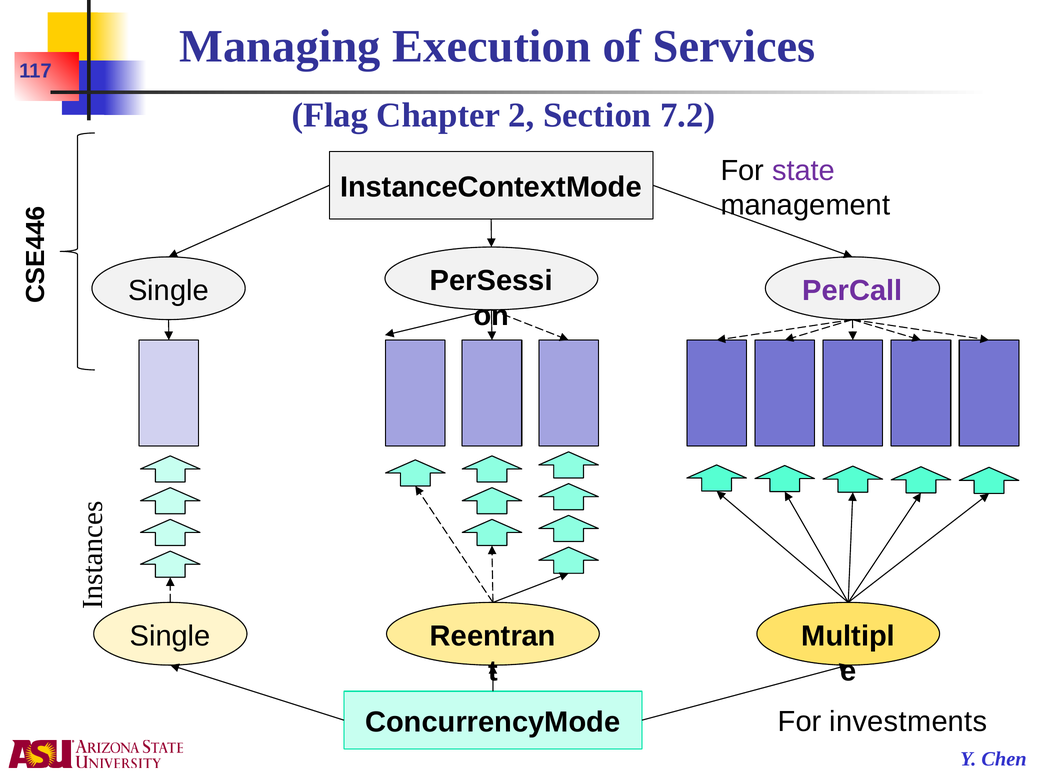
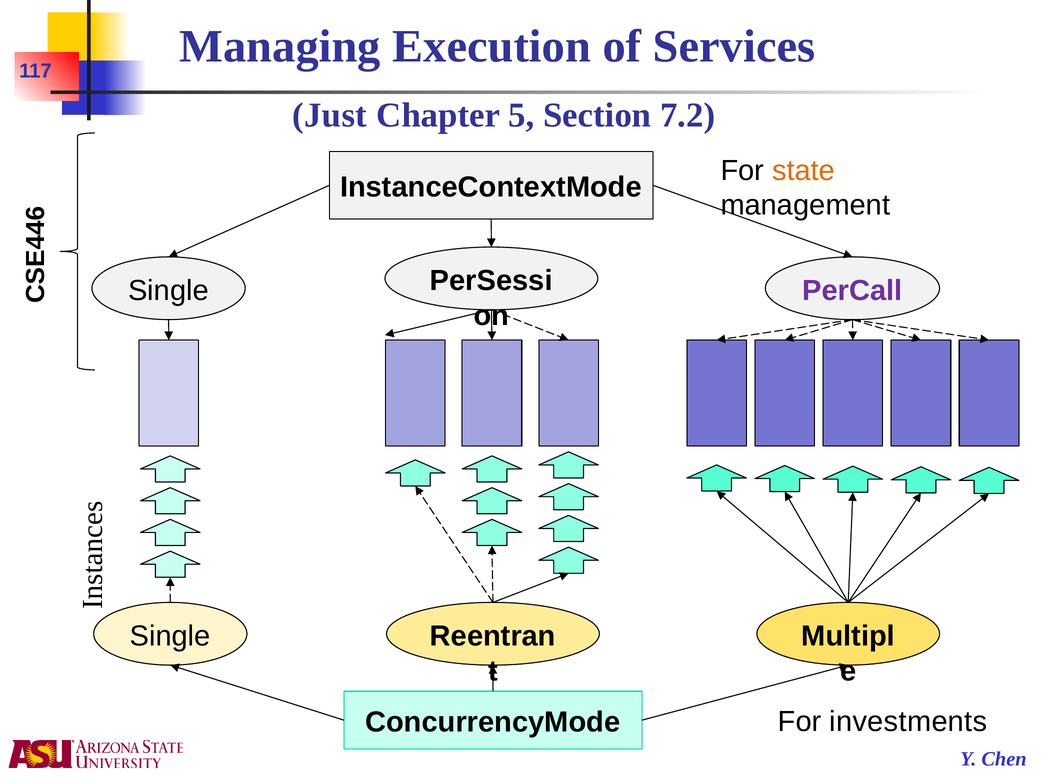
Flag: Flag -> Just
2: 2 -> 5
state colour: purple -> orange
